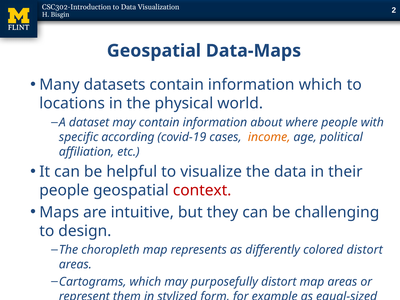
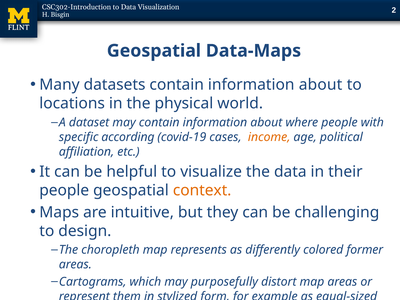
datasets contain information which: which -> about
context colour: red -> orange
colored distort: distort -> former
